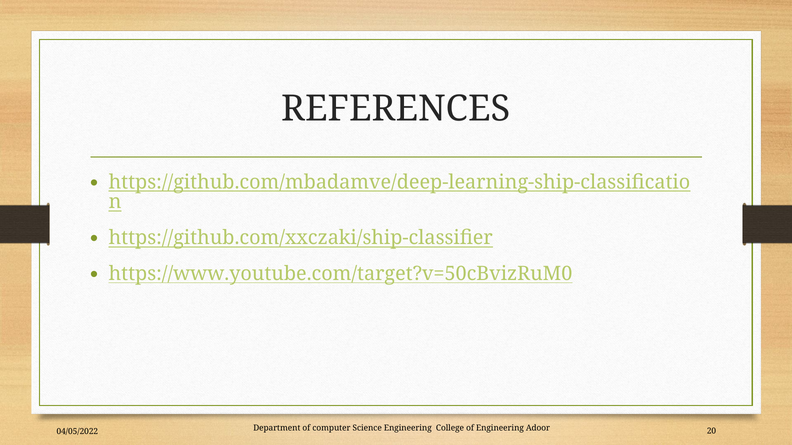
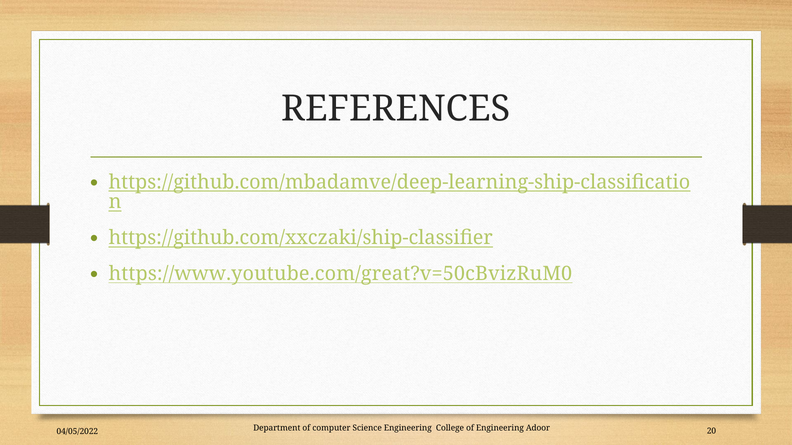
https://www.youtube.com/target?v=50cBvizRuM0: https://www.youtube.com/target?v=50cBvizRuM0 -> https://www.youtube.com/great?v=50cBvizRuM0
